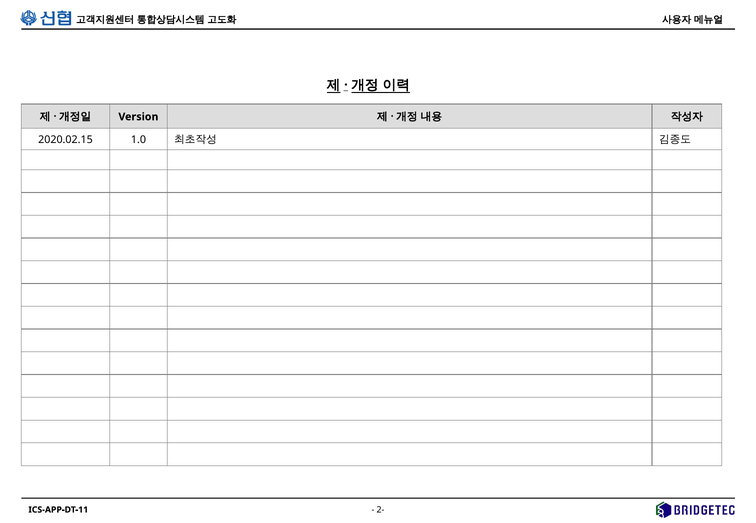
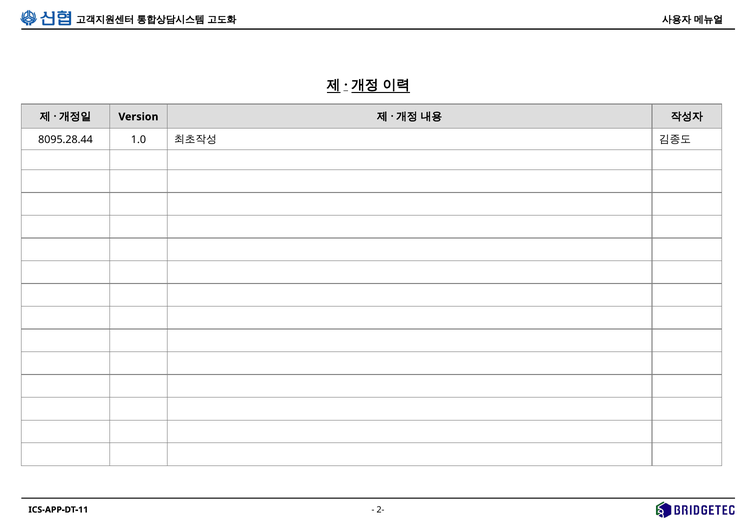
2020.02.15: 2020.02.15 -> 8095.28.44
